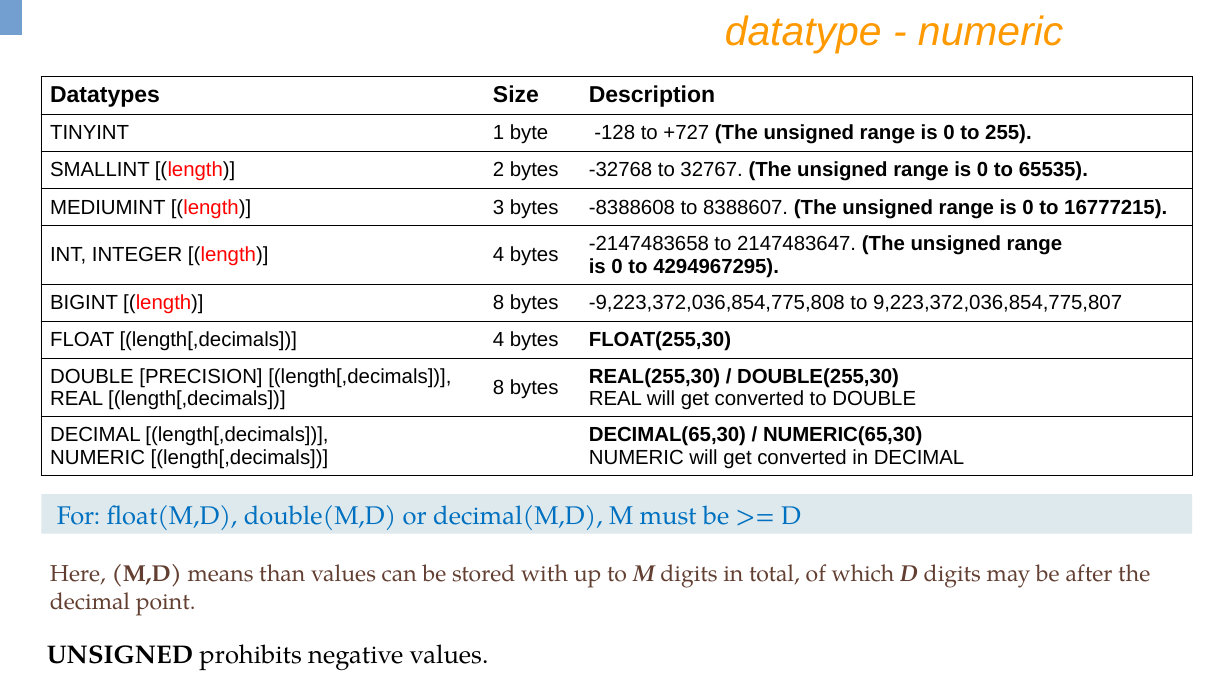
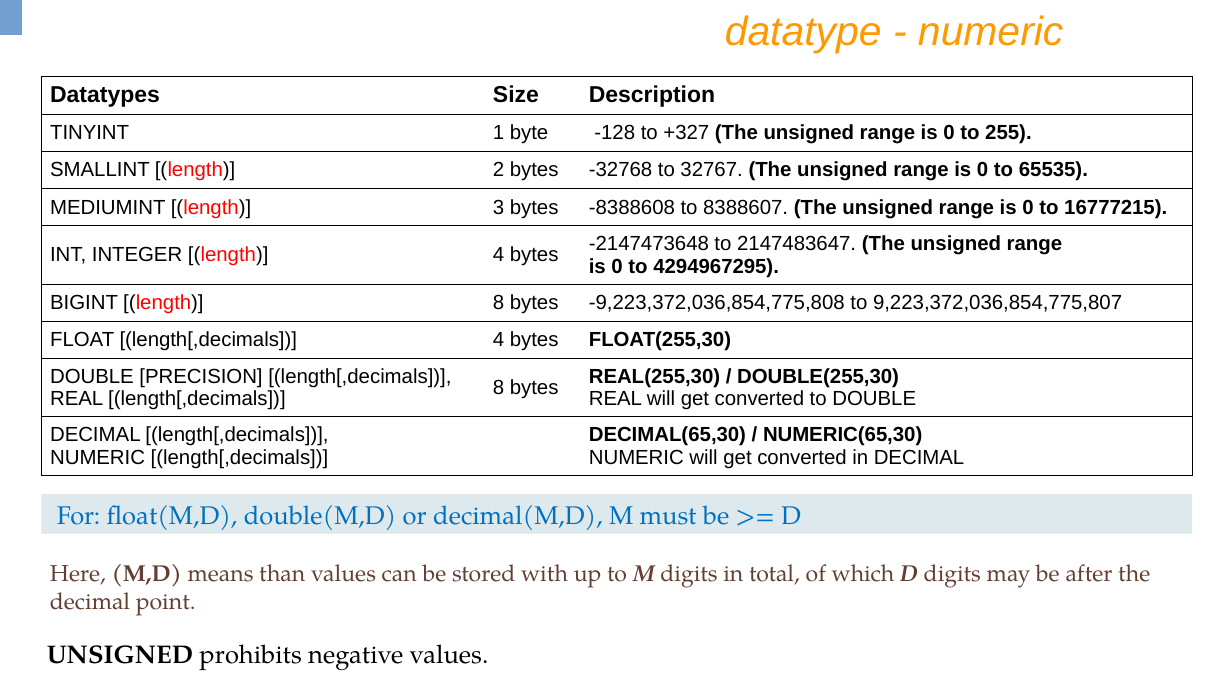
+727: +727 -> +327
-2147483658: -2147483658 -> -2147473648
